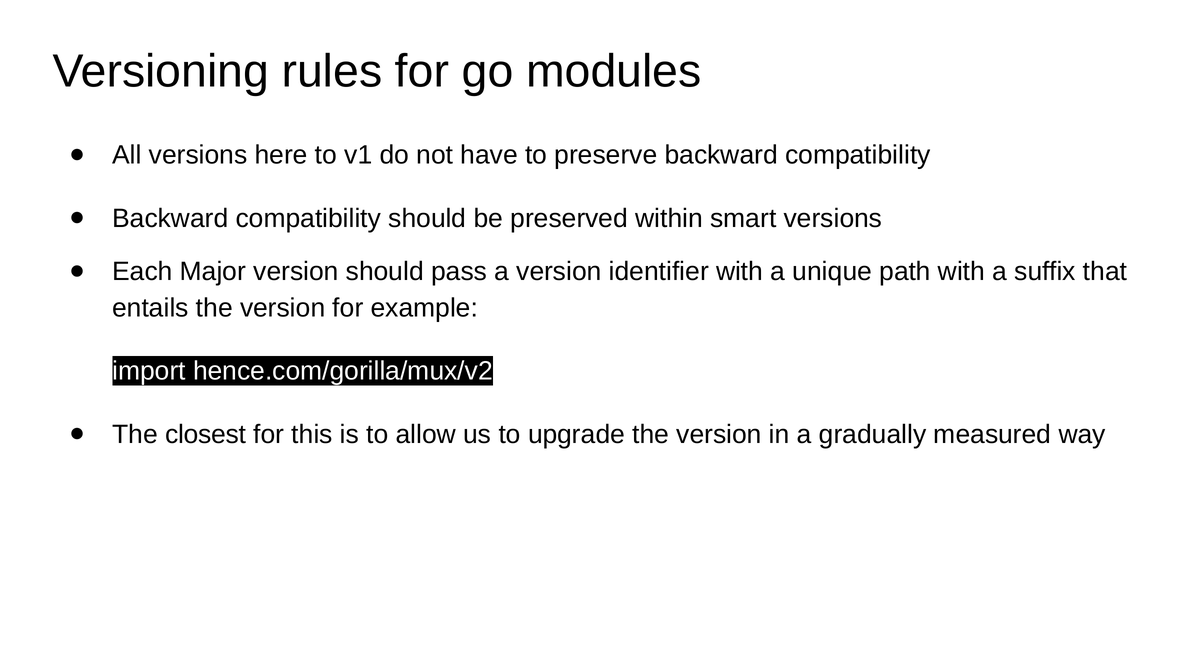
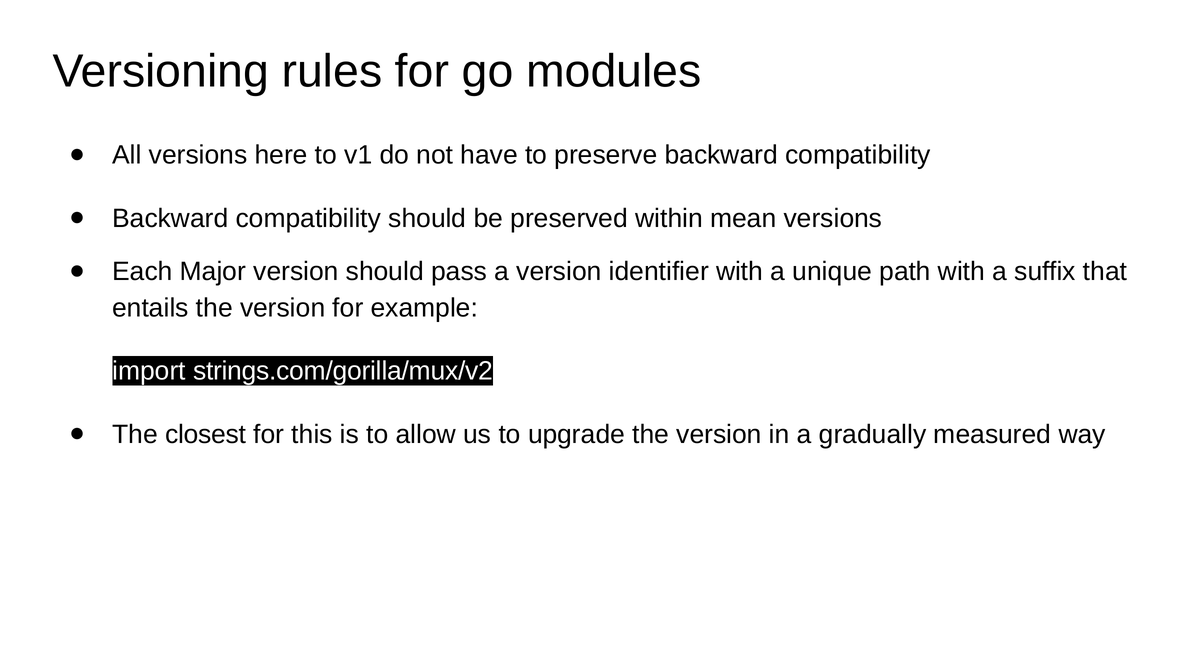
smart: smart -> mean
hence.com/gorilla/mux/v2: hence.com/gorilla/mux/v2 -> strings.com/gorilla/mux/v2
